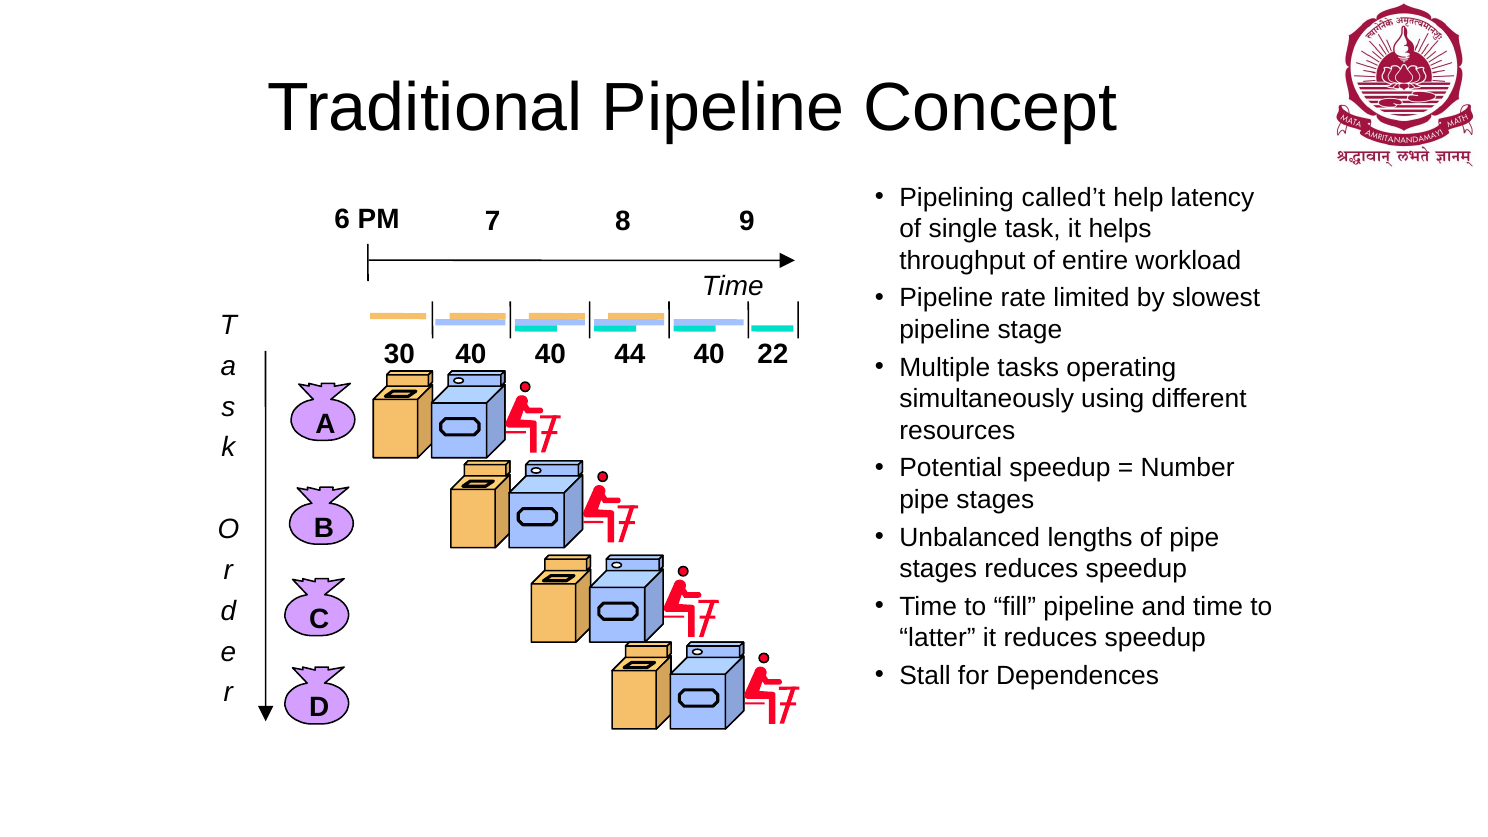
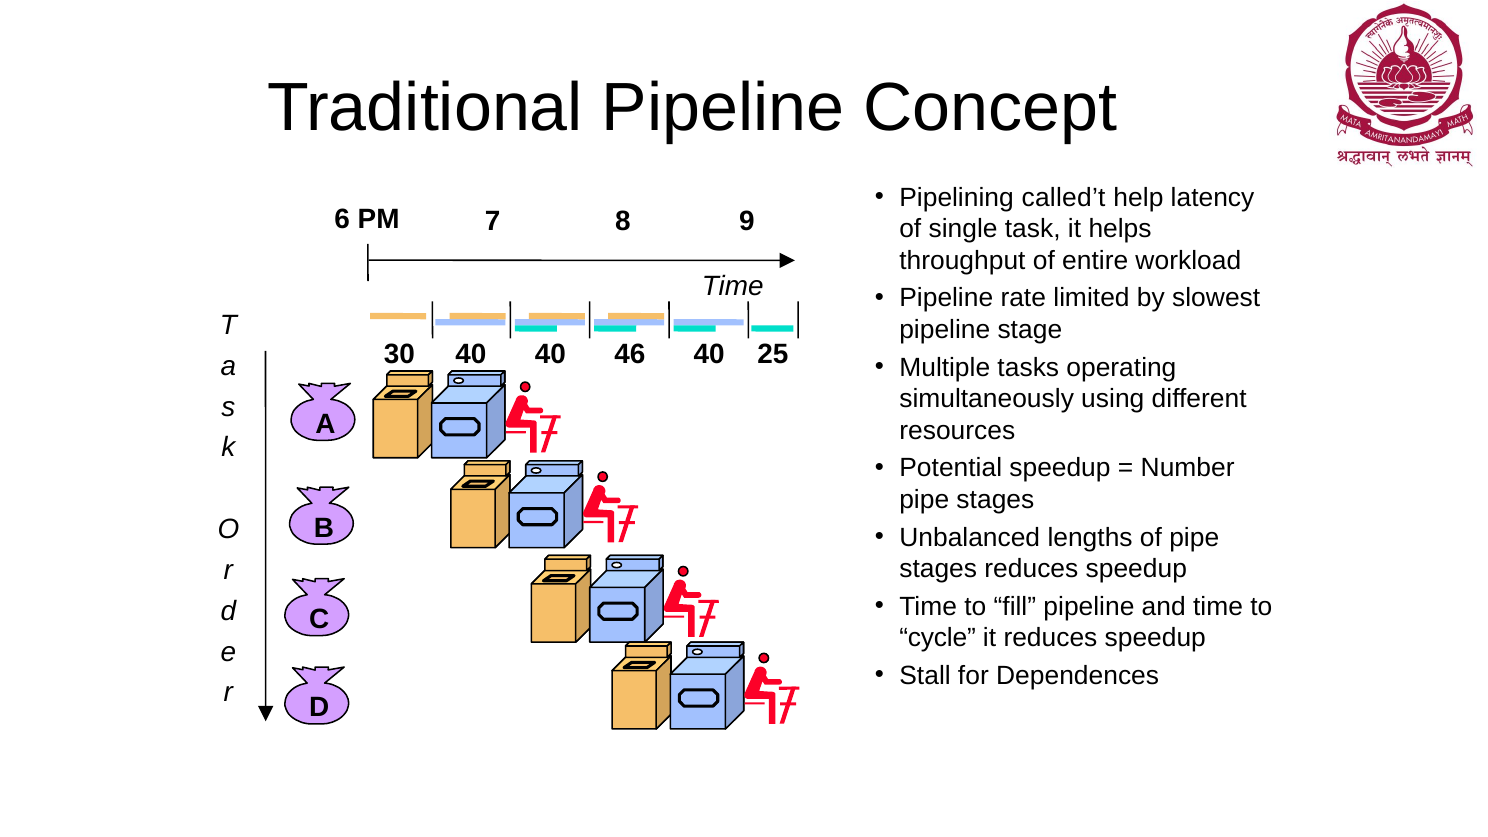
44: 44 -> 46
22: 22 -> 25
latter: latter -> cycle
